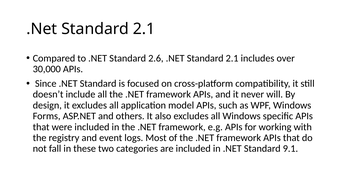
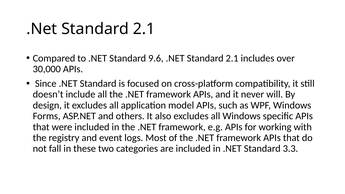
2.6: 2.6 -> 9.6
9.1: 9.1 -> 3.3
